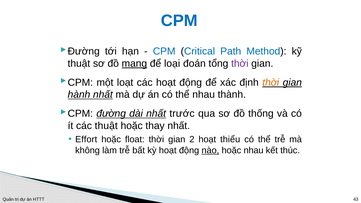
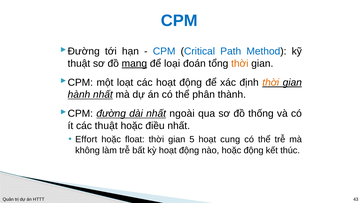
thời at (240, 64) colour: purple -> orange
thể nhau: nhau -> phân
trước: trước -> ngoài
thay: thay -> điều
2: 2 -> 5
thiểu: thiểu -> cung
nào underline: present -> none
hoặc nhau: nhau -> động
